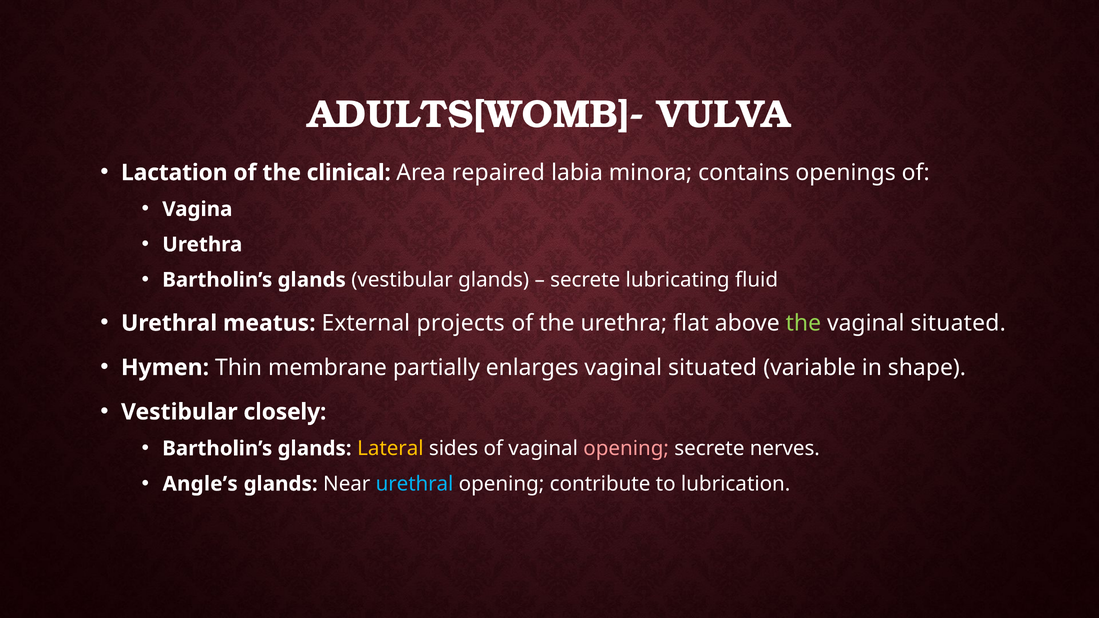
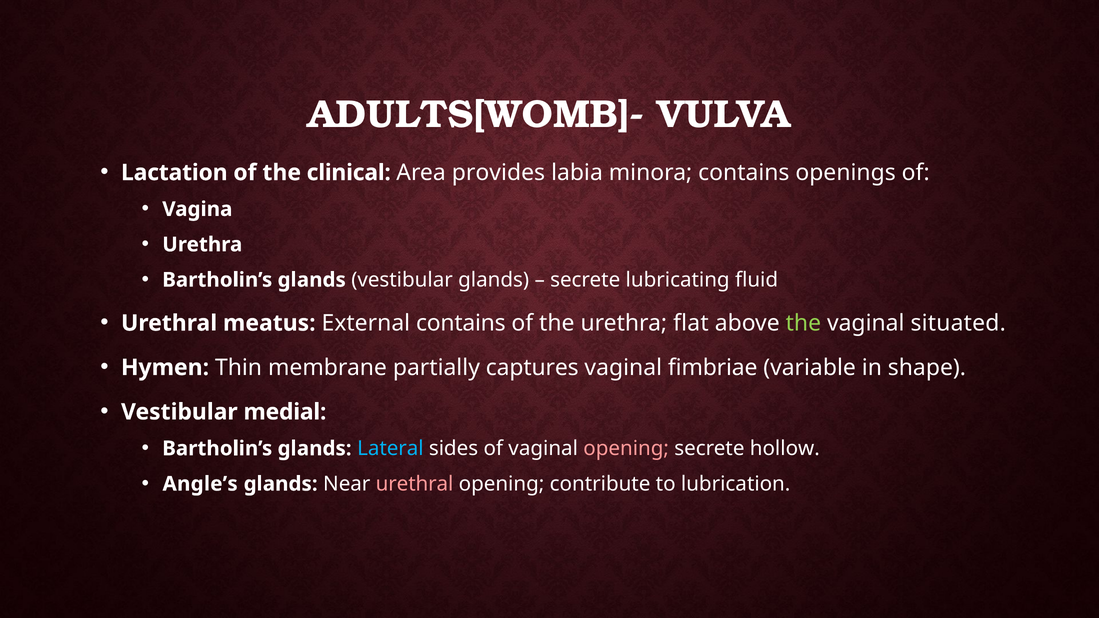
repaired: repaired -> provides
External projects: projects -> contains
enlarges: enlarges -> captures
situated at (713, 368): situated -> fimbriae
closely: closely -> medial
Lateral colour: yellow -> light blue
nerves: nerves -> hollow
urethral at (415, 484) colour: light blue -> pink
